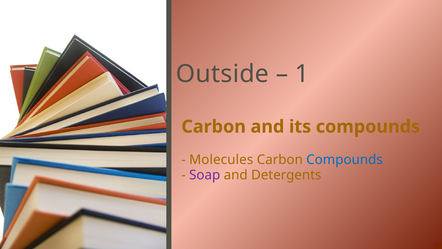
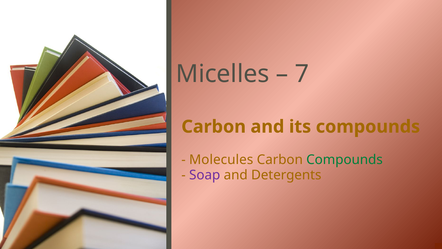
Outside: Outside -> Micelles
1: 1 -> 7
Compounds at (345, 160) colour: blue -> green
